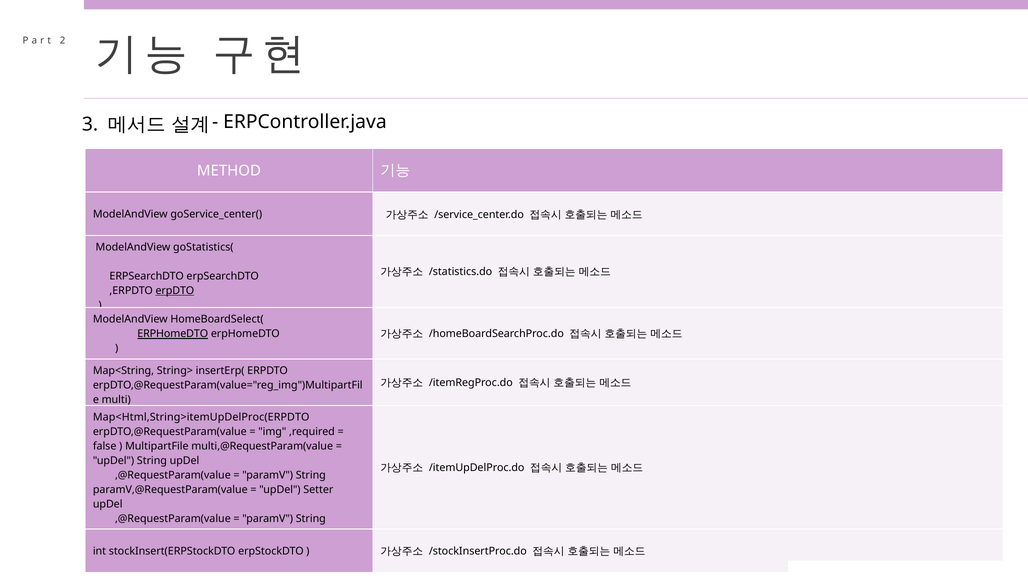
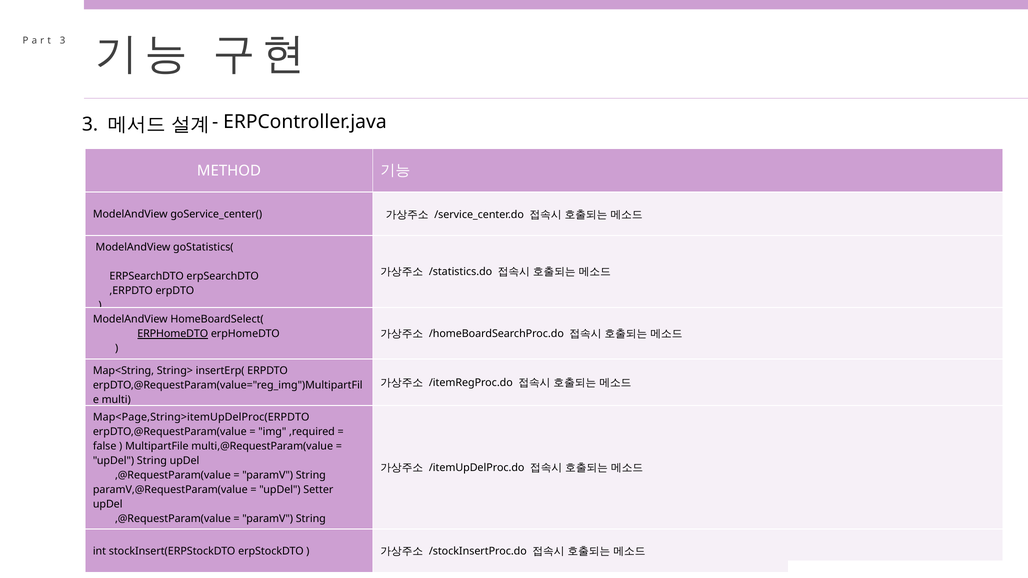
2 at (63, 41): 2 -> 3
erpDTO at (175, 291) underline: present -> none
Map<Html,String>itemUpDelProc(ERPDTO: Map<Html,String>itemUpDelProc(ERPDTO -> Map<Page,String>itemUpDelProc(ERPDTO
